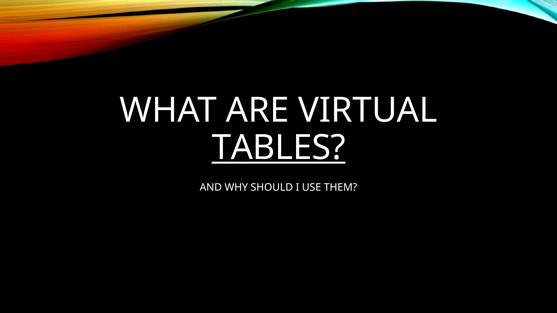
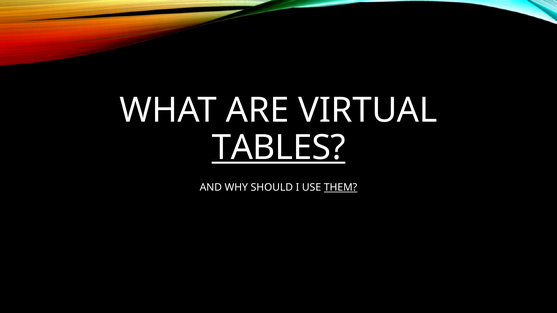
THEM underline: none -> present
